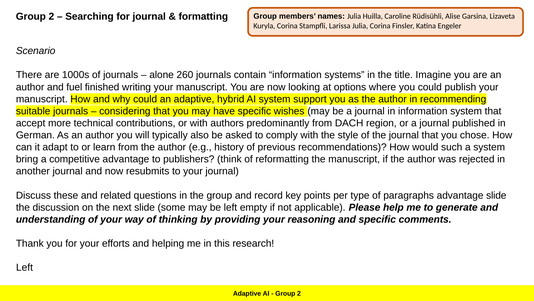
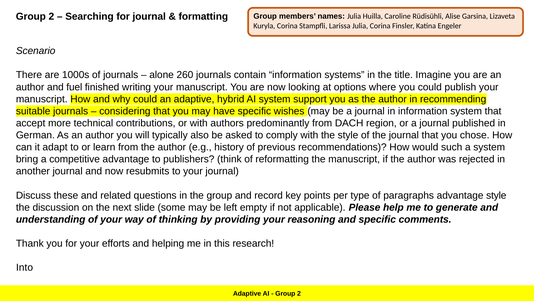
advantage slide: slide -> style
Left at (24, 267): Left -> Into
